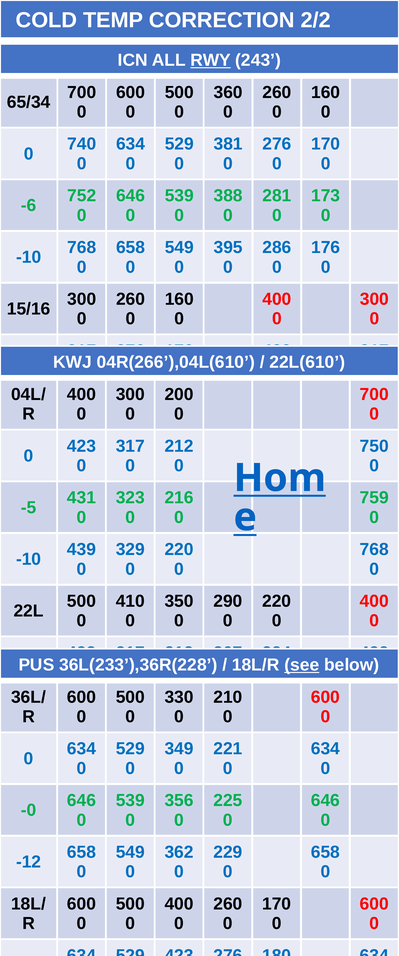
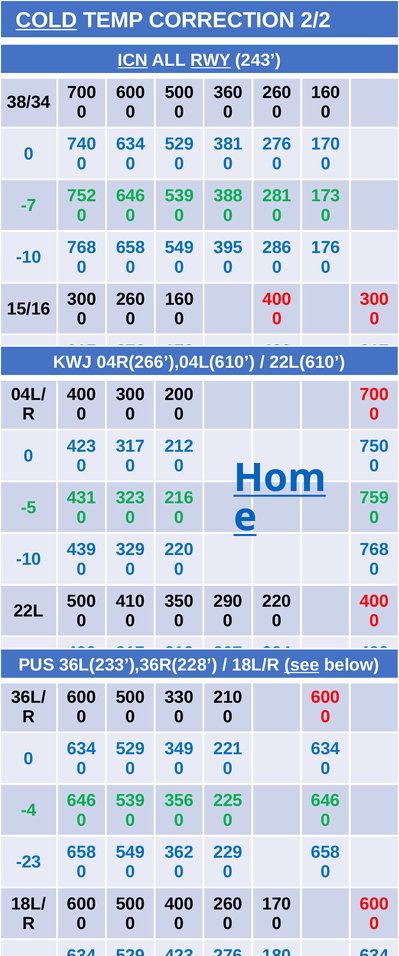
COLD underline: none -> present
ICN underline: none -> present
65/34: 65/34 -> 38/34
-6: -6 -> -7
-0: -0 -> -4
-12: -12 -> -23
